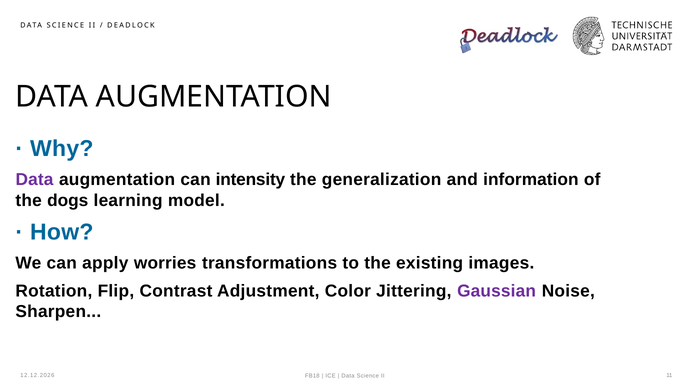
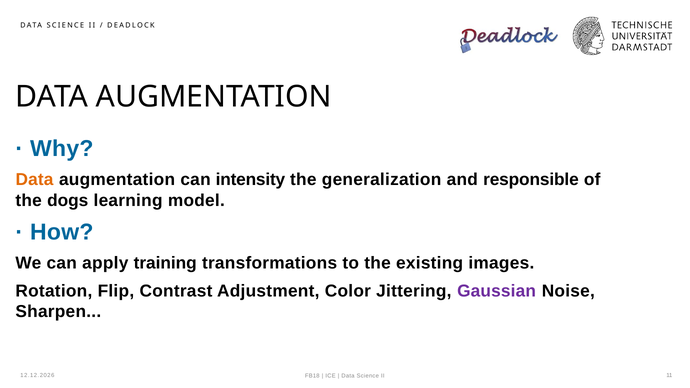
Data at (34, 180) colour: purple -> orange
information: information -> responsible
worries: worries -> training
